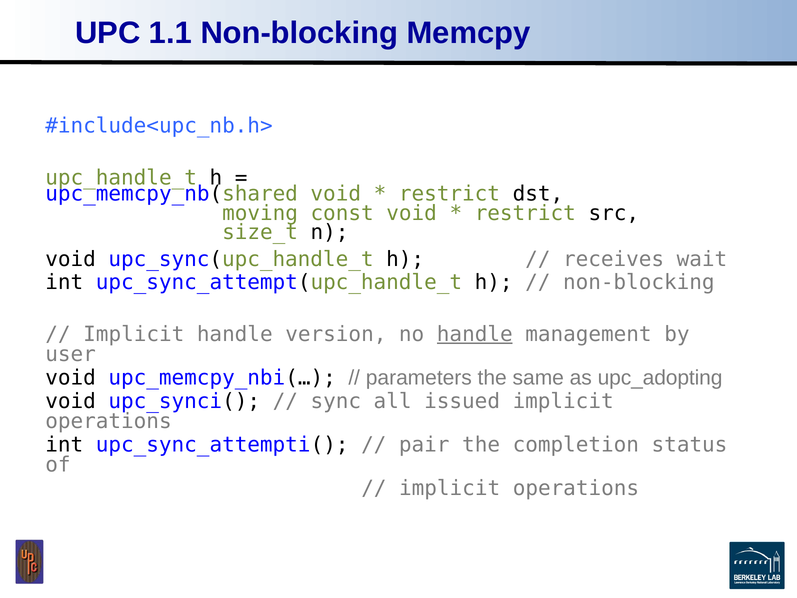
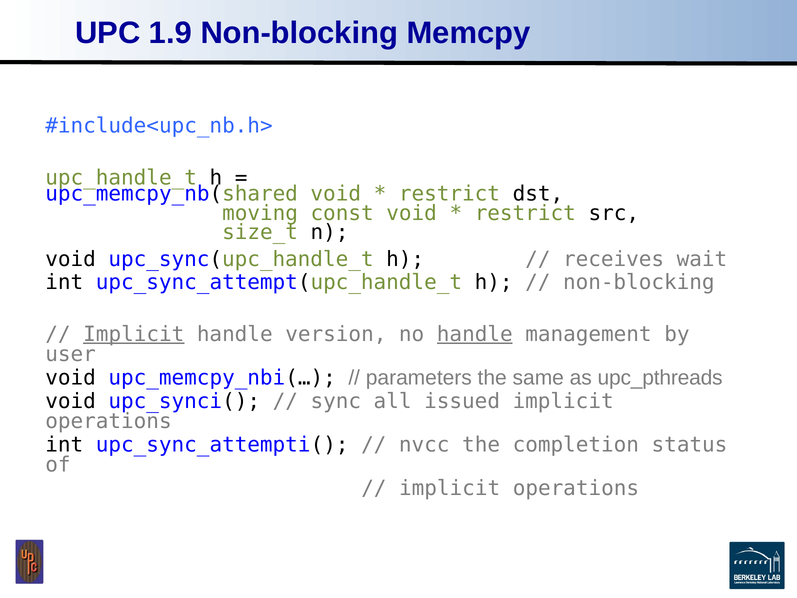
1.1: 1.1 -> 1.9
Implicit at (134, 334) underline: none -> present
upc_adopting: upc_adopting -> upc_pthreads
pair: pair -> nvcc
